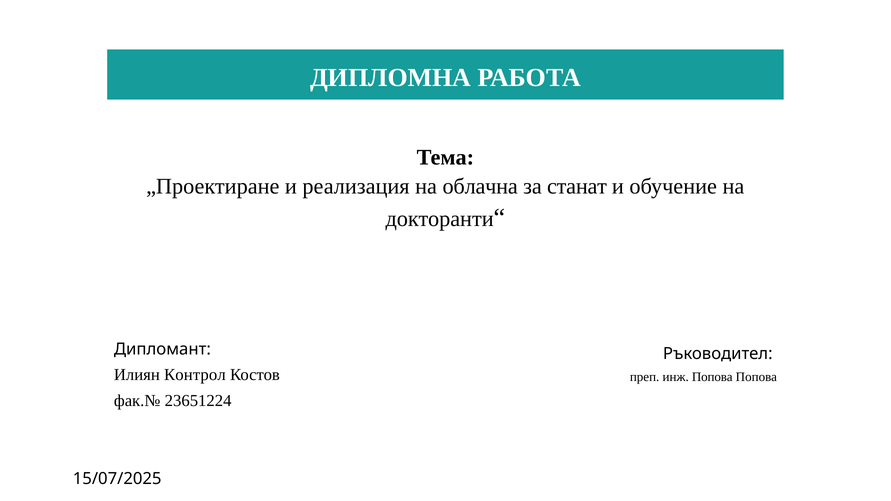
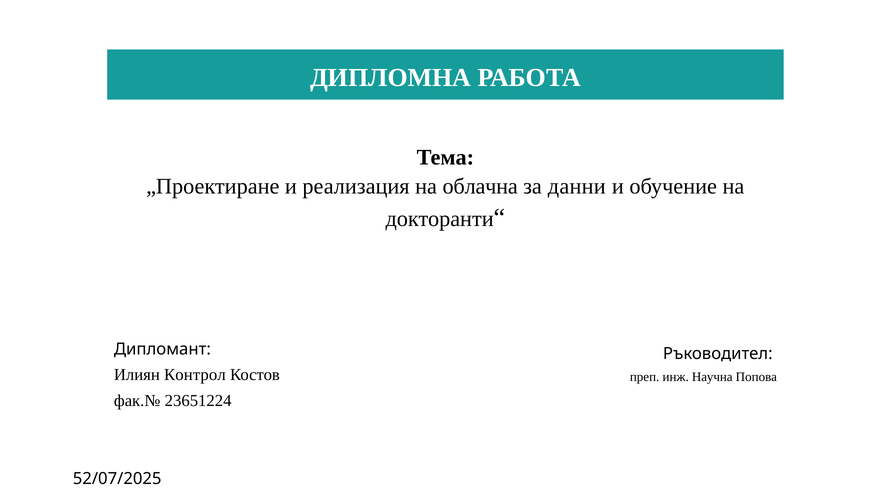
станат: станат -> данни
инж Попова: Попова -> Научна
15/07/2025: 15/07/2025 -> 52/07/2025
